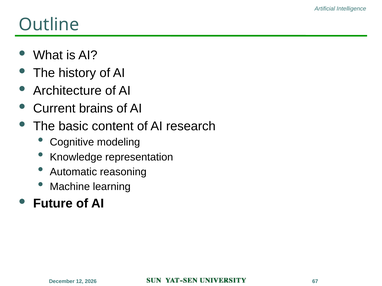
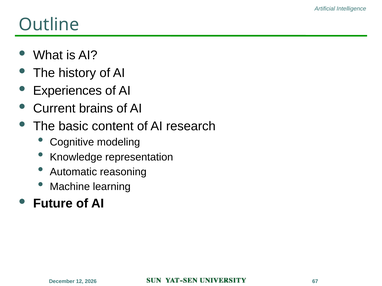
Architecture: Architecture -> Experiences
